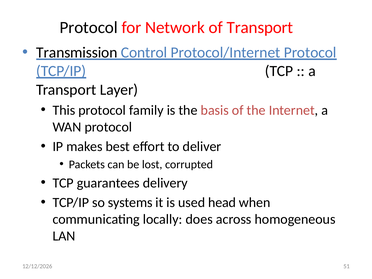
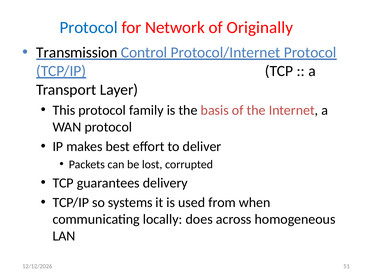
Protocol at (89, 27) colour: black -> blue
of Transport: Transport -> Originally
head: head -> from
